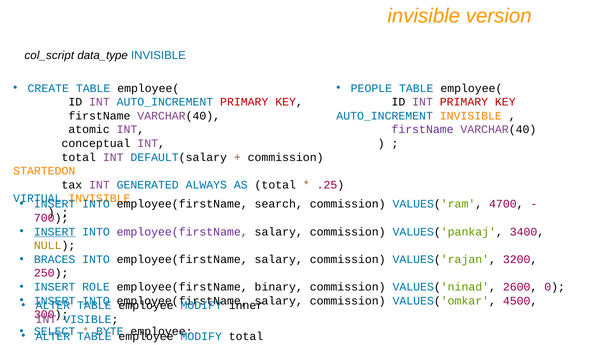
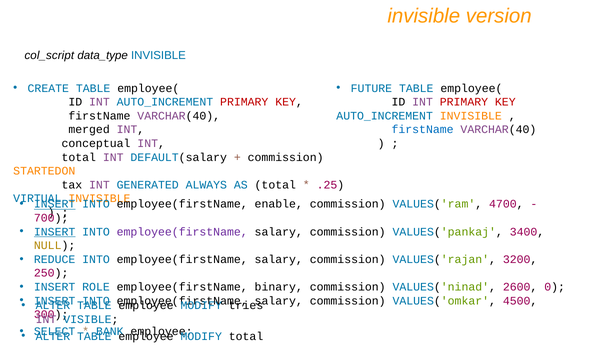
PEOPLE: PEOPLE -> FUTURE
atomic: atomic -> merged
firstName at (423, 130) colour: purple -> blue
INSERT at (55, 204) underline: none -> present
search: search -> enable
BRACES: BRACES -> REDUCE
inner: inner -> tries
BYTE: BYTE -> BANK
